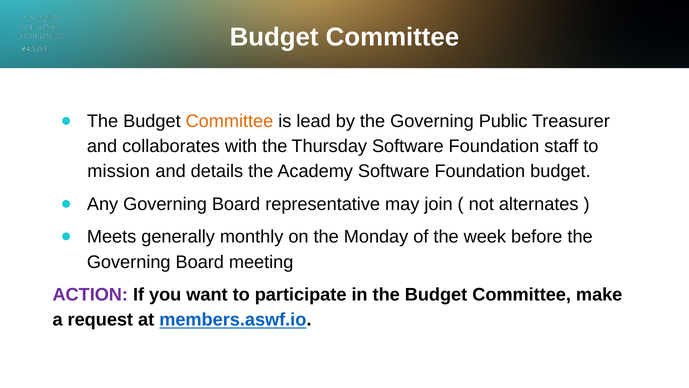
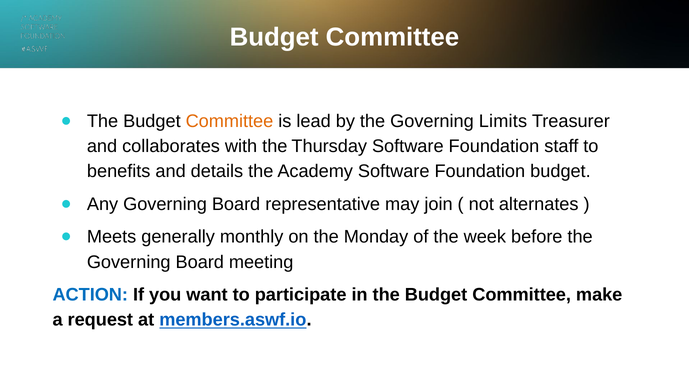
Public: Public -> Limits
mission: mission -> benefits
ACTION colour: purple -> blue
